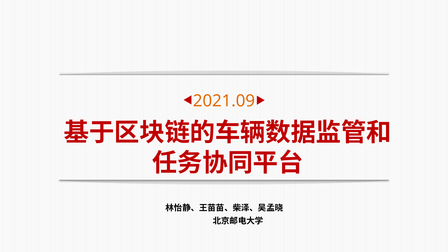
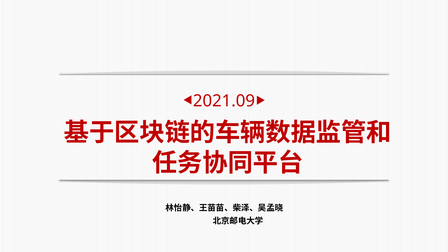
2021.09 colour: orange -> red
